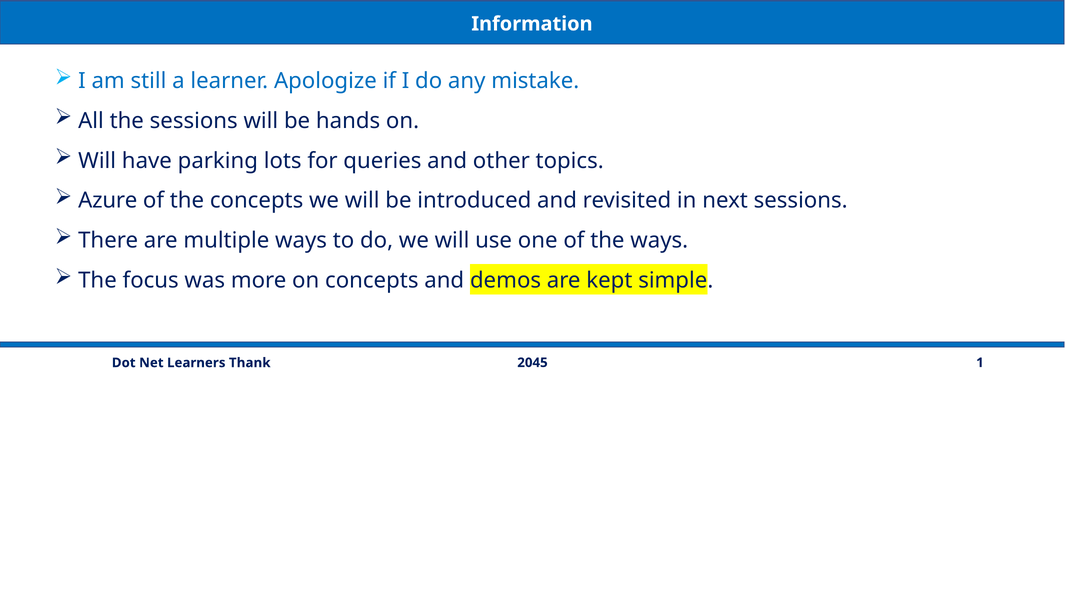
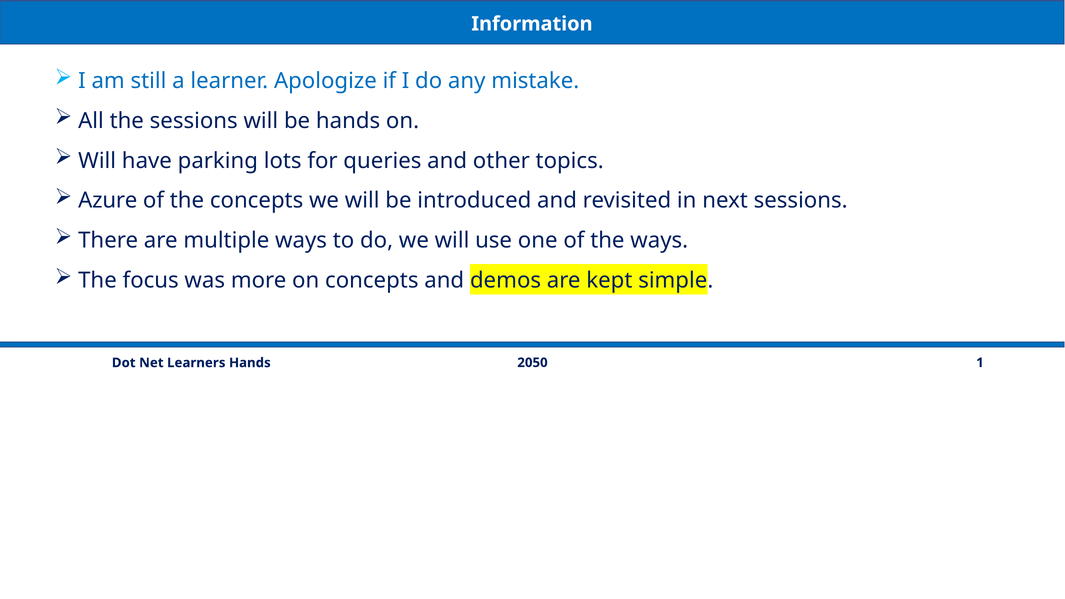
2045: 2045 -> 2050
Learners Thank: Thank -> Hands
